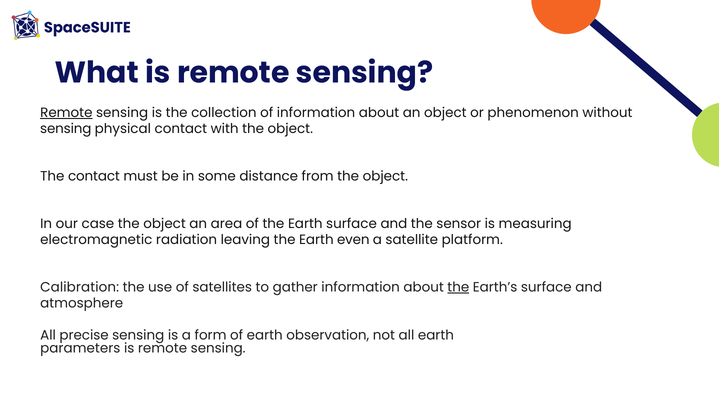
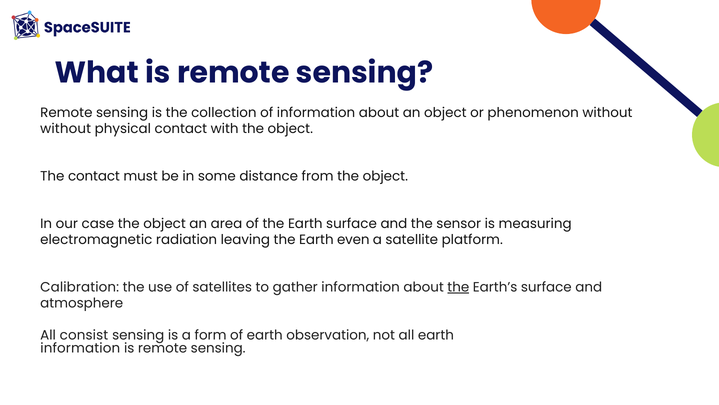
Remote at (66, 113) underline: present -> none
sensing at (66, 129): sensing -> without
precise: precise -> consist
parameters at (80, 348): parameters -> information
